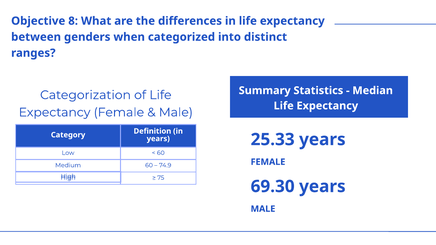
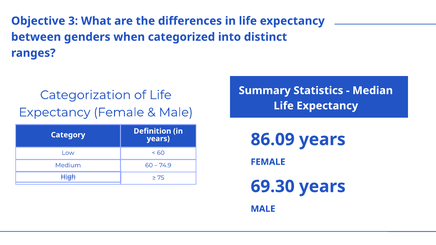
8: 8 -> 3
25.33: 25.33 -> 86.09
